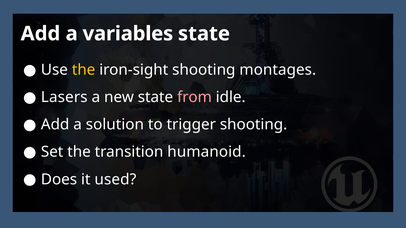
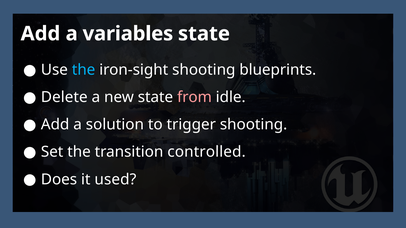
the at (84, 70) colour: yellow -> light blue
montages: montages -> blueprints
Lasers: Lasers -> Delete
humanoid: humanoid -> controlled
